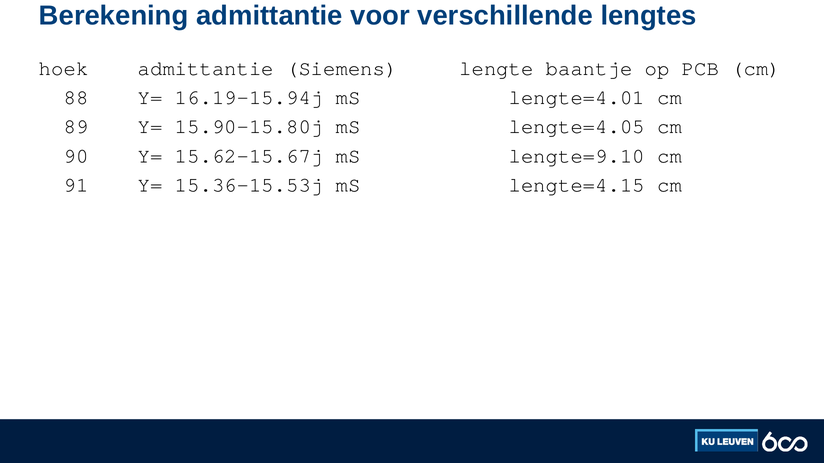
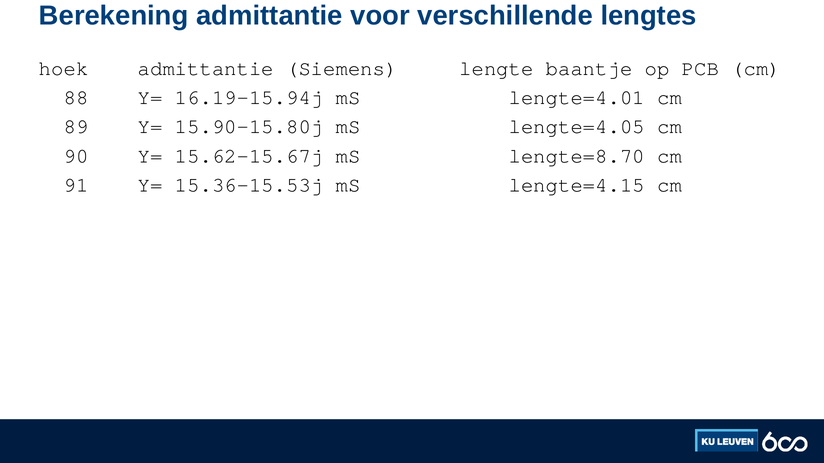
lengte=9.10: lengte=9.10 -> lengte=8.70
